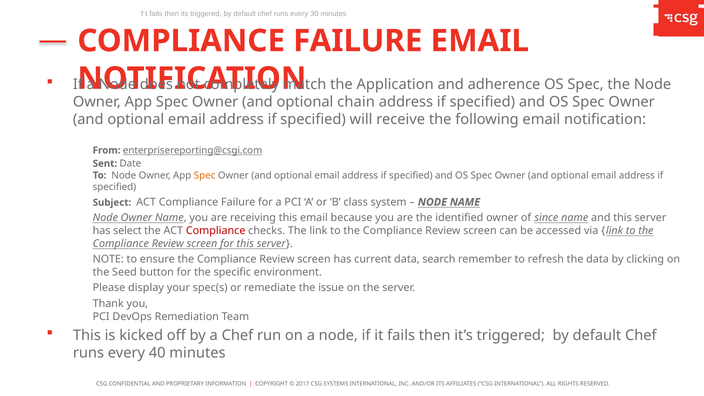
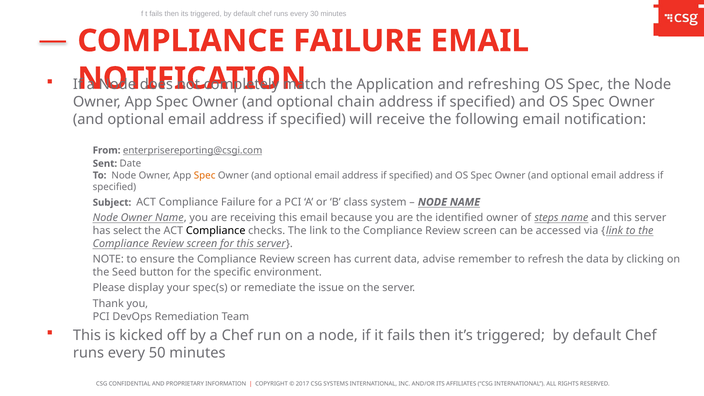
adherence: adherence -> refreshing
since: since -> steps
Compliance at (216, 231) colour: red -> black
search: search -> advise
40: 40 -> 50
